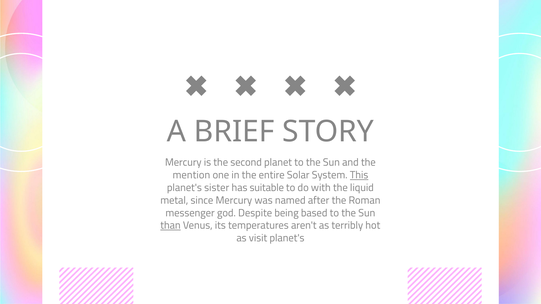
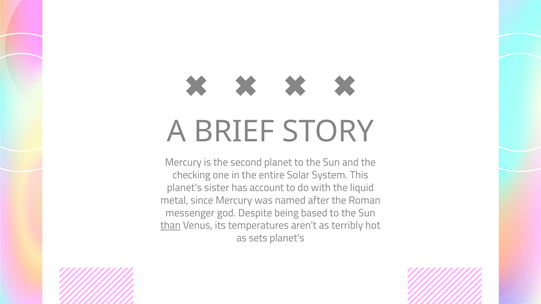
mention: mention -> checking
This underline: present -> none
suitable: suitable -> account
visit: visit -> sets
